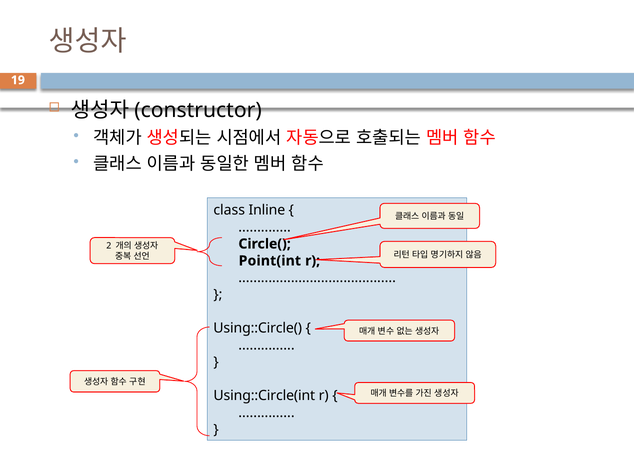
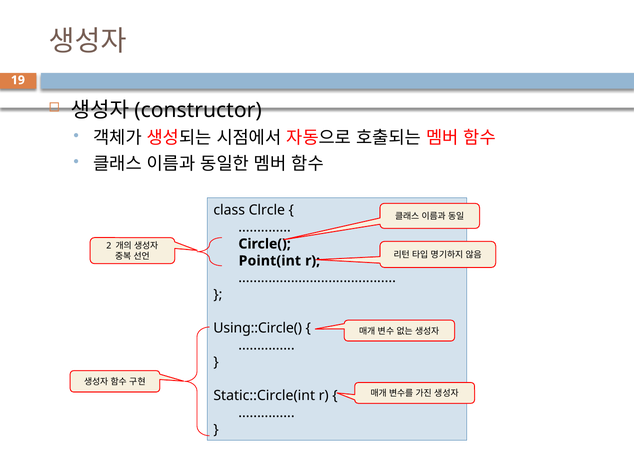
Inline: Inline -> Clrcle
Using::Circle(int: Using::Circle(int -> Static::Circle(int
